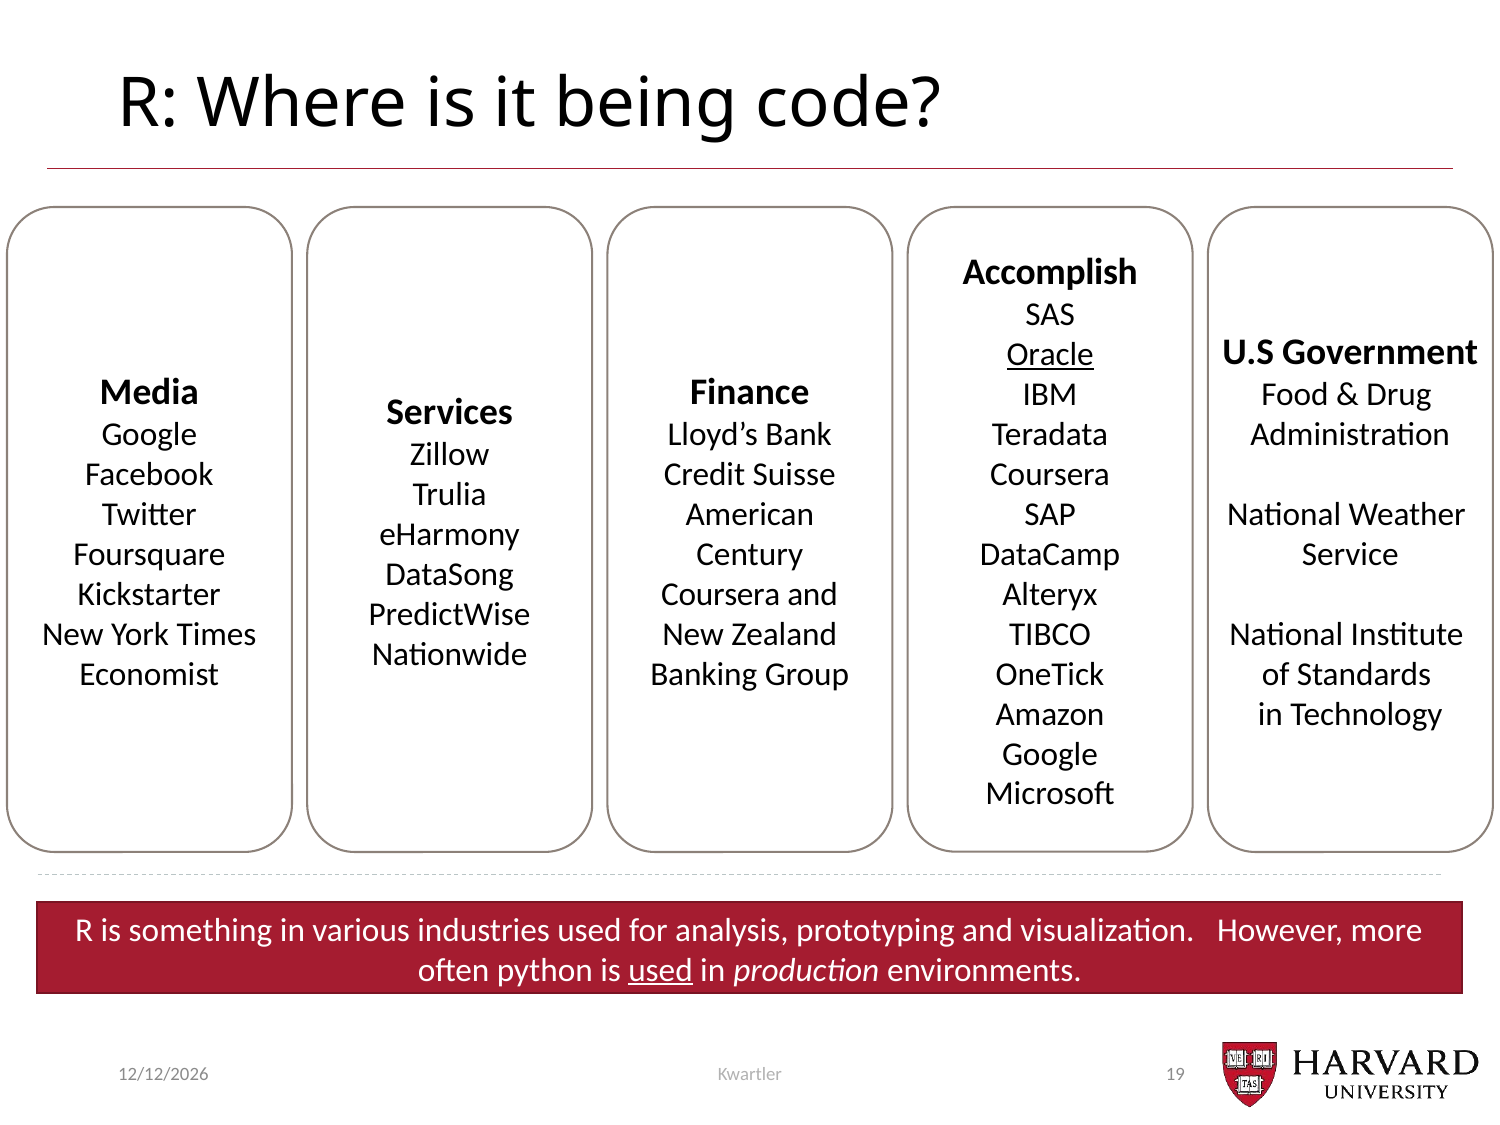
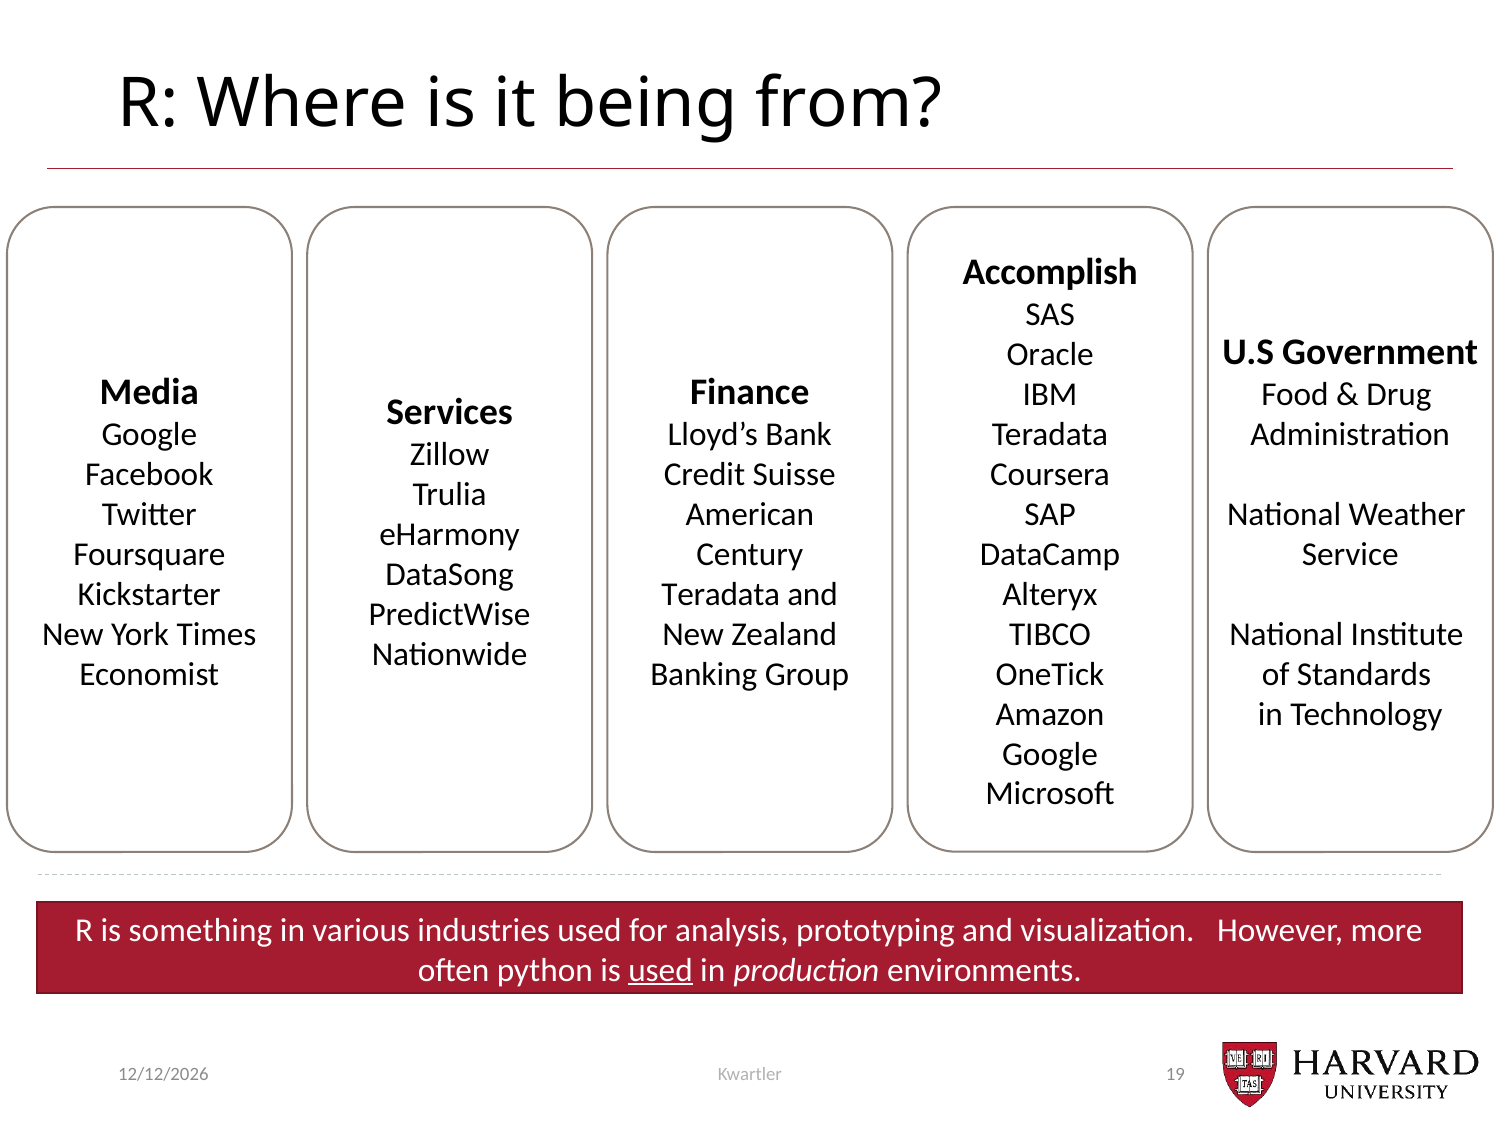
code: code -> from
Oracle underline: present -> none
Coursera at (721, 594): Coursera -> Teradata
